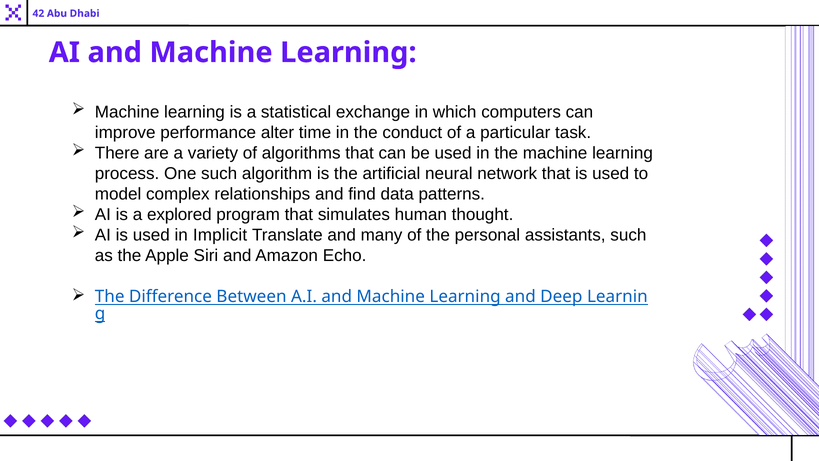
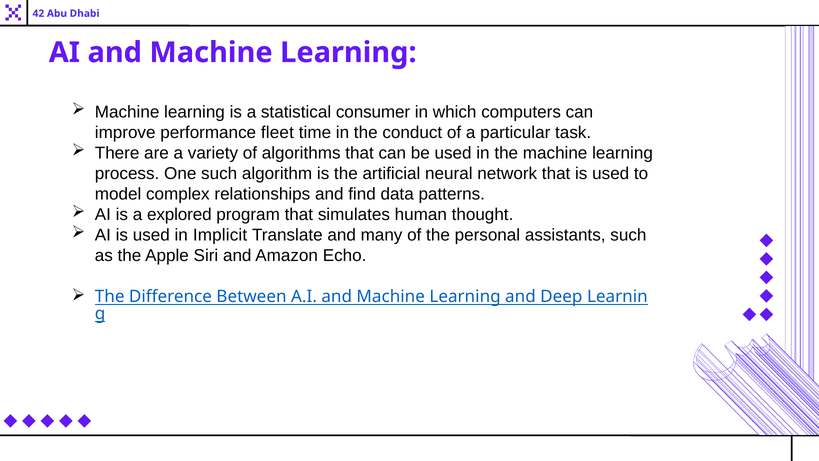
exchange: exchange -> consumer
alter: alter -> fleet
